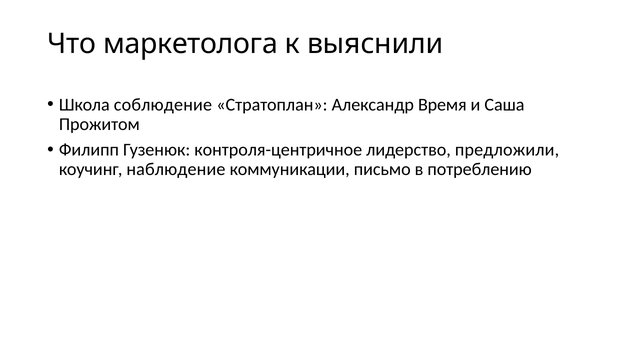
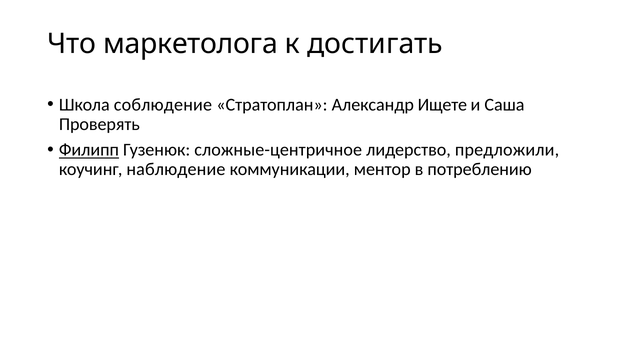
выяснили: выяснили -> достигать
Время: Время -> Ищете
Прожитом: Прожитом -> Проверять
Филипп underline: none -> present
контроля-центричное: контроля-центричное -> сложные-центричное
письмо: письмо -> ментор
